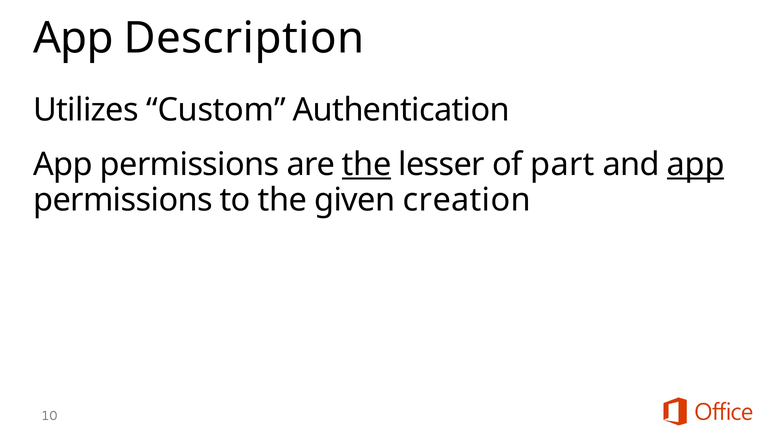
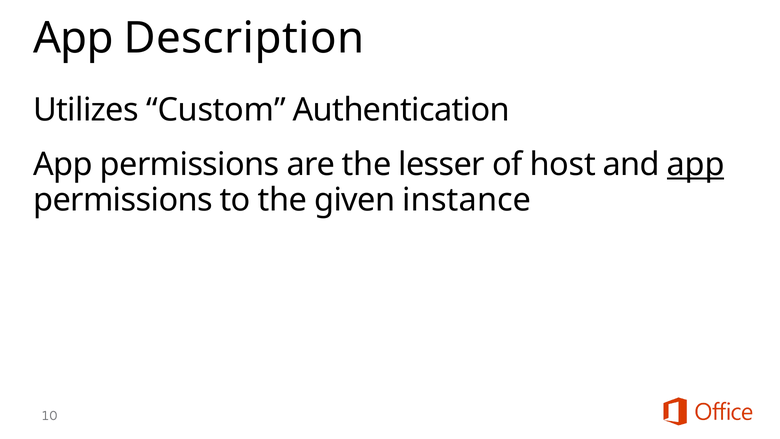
the at (367, 165) underline: present -> none
part: part -> host
creation: creation -> instance
